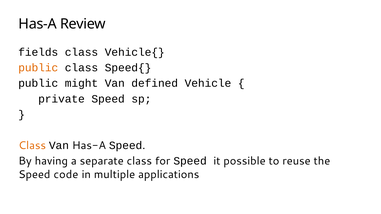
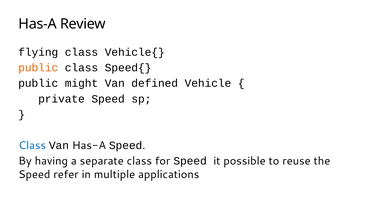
fields: fields -> flying
Class at (32, 146) colour: orange -> blue
code: code -> refer
